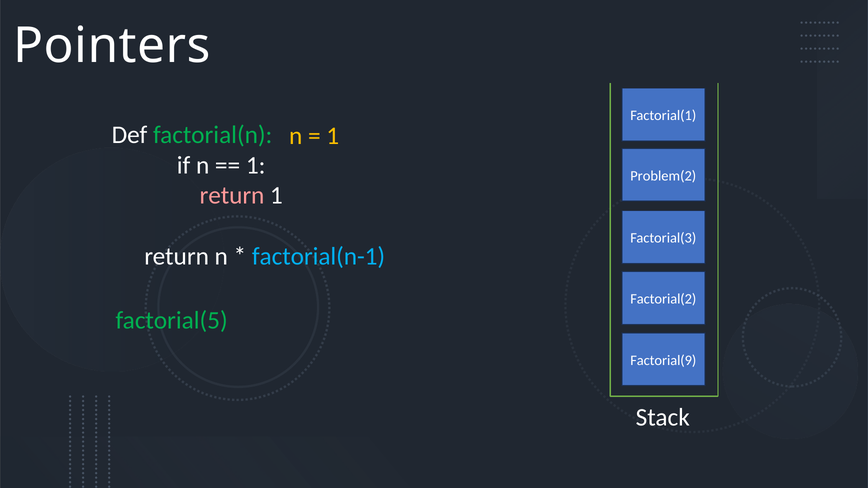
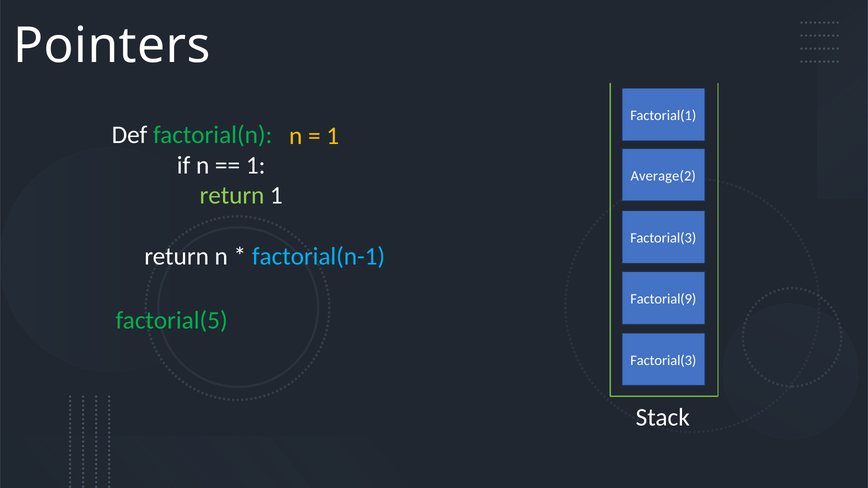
Problem(2: Problem(2 -> Average(2
return at (232, 196) colour: pink -> light green
Factorial(2: Factorial(2 -> Factorial(9
Factorial(9 at (663, 360): Factorial(9 -> Factorial(3
